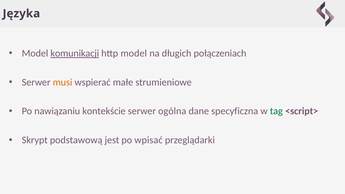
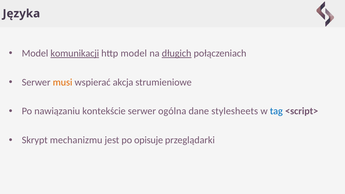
długich underline: none -> present
małe: małe -> akcja
specyficzna: specyficzna -> stylesheets
tag colour: green -> blue
podstawową: podstawową -> mechanizmu
wpisać: wpisać -> opisuje
